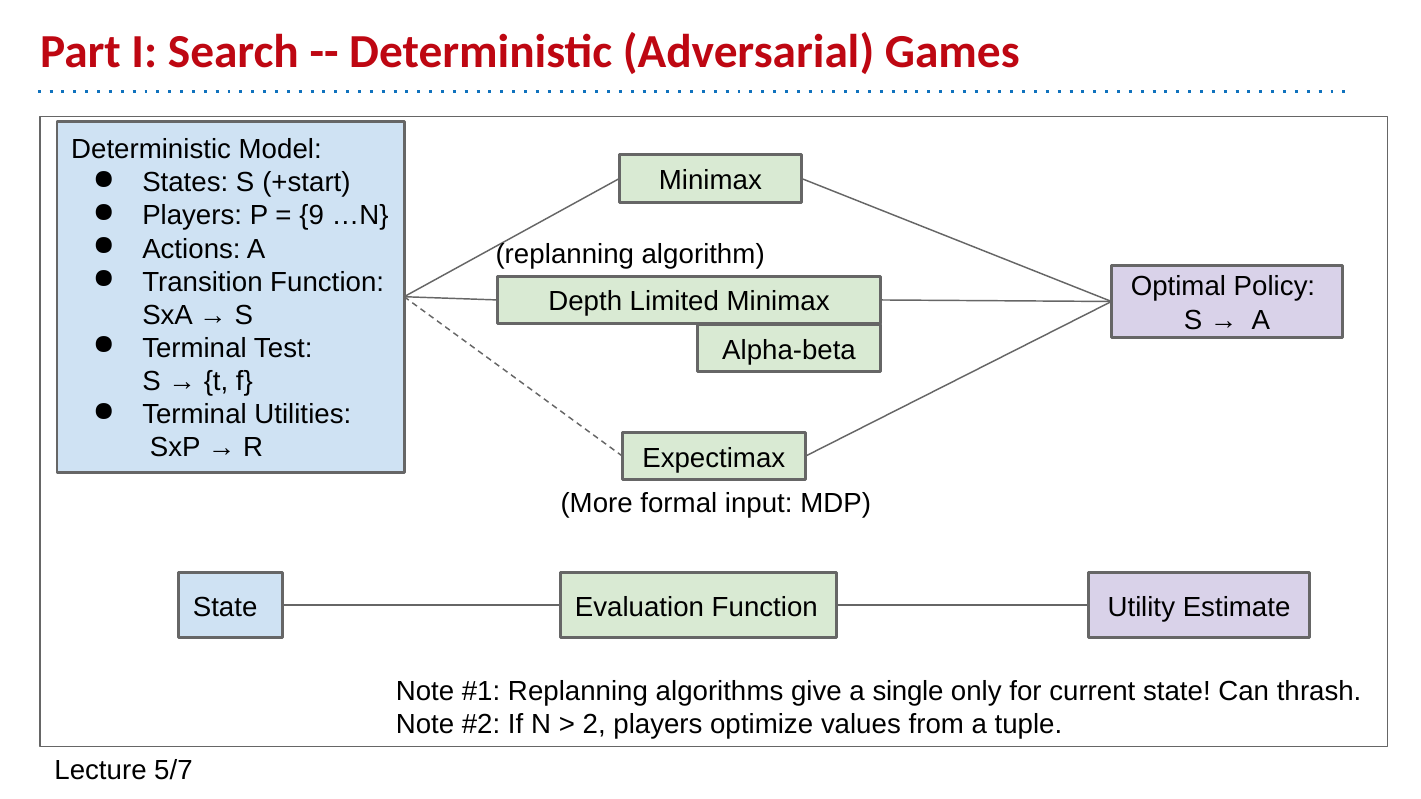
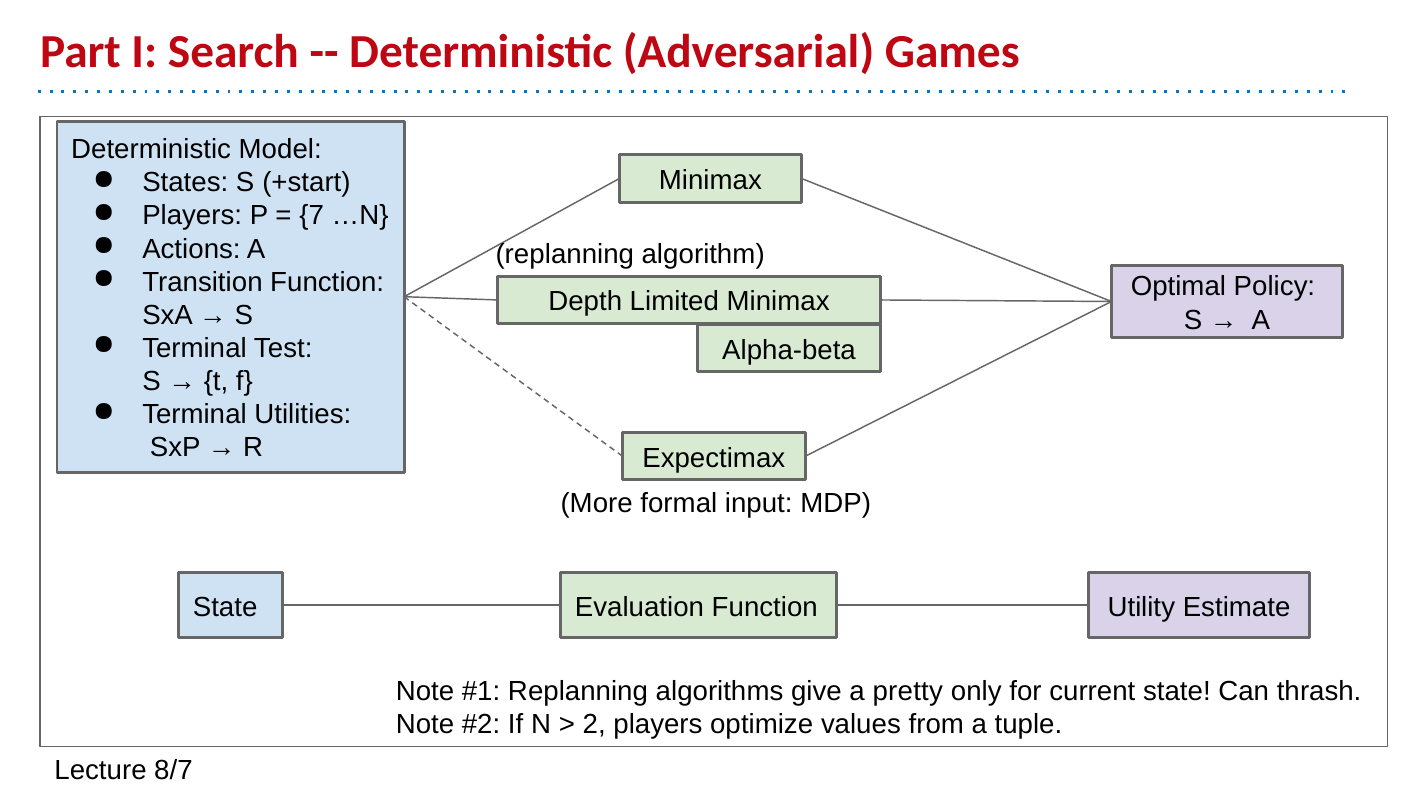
9: 9 -> 7
single: single -> pretty
5/7: 5/7 -> 8/7
